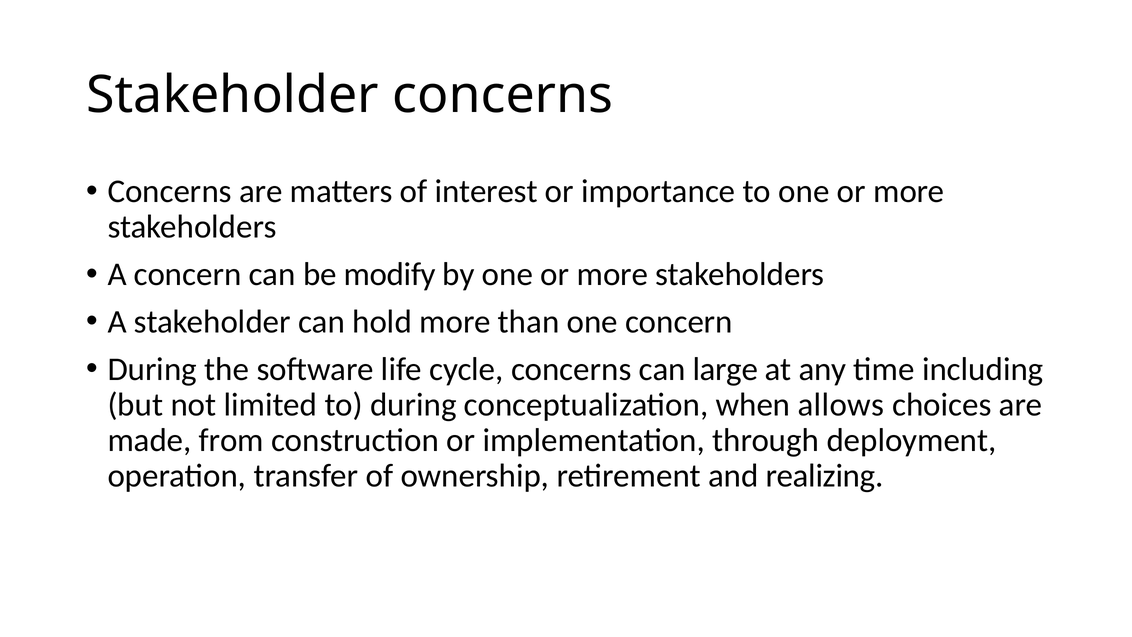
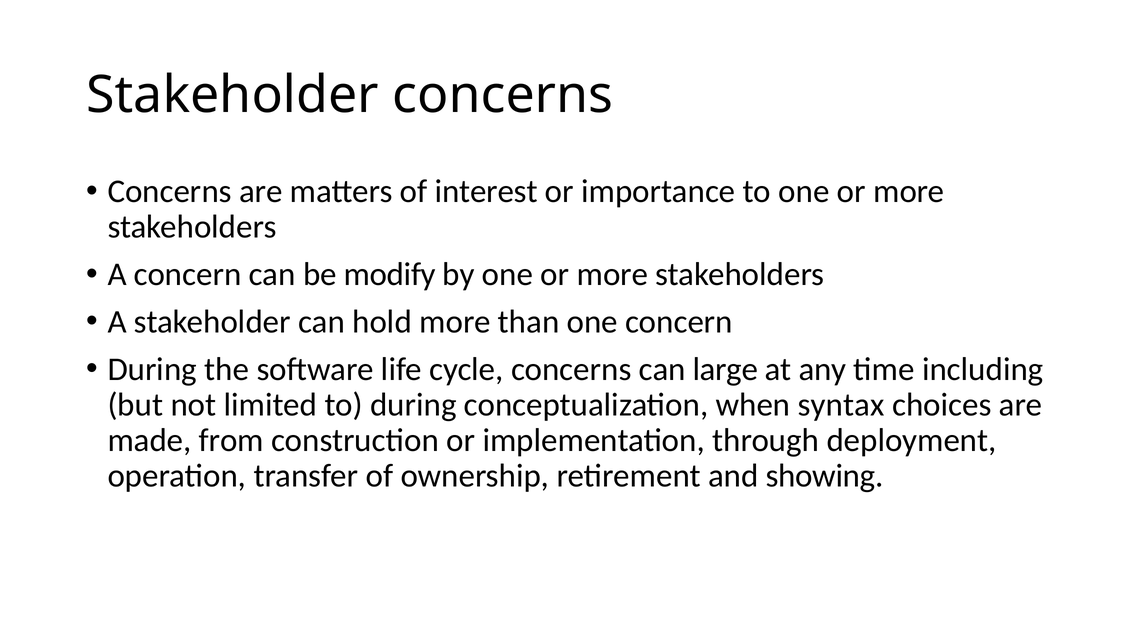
allows: allows -> syntax
realizing: realizing -> showing
